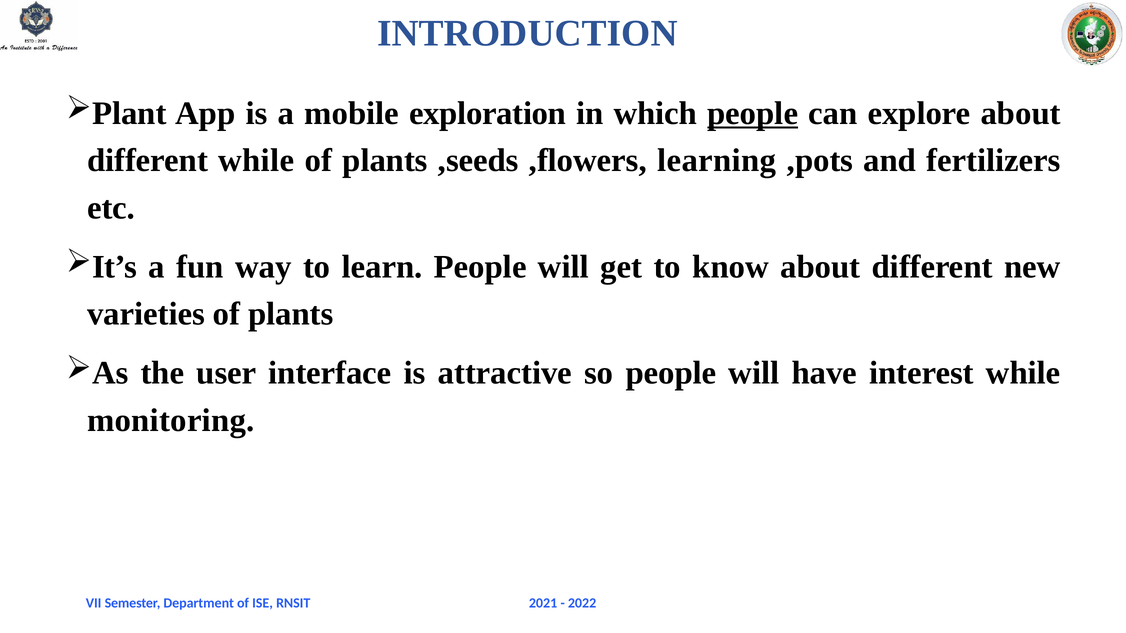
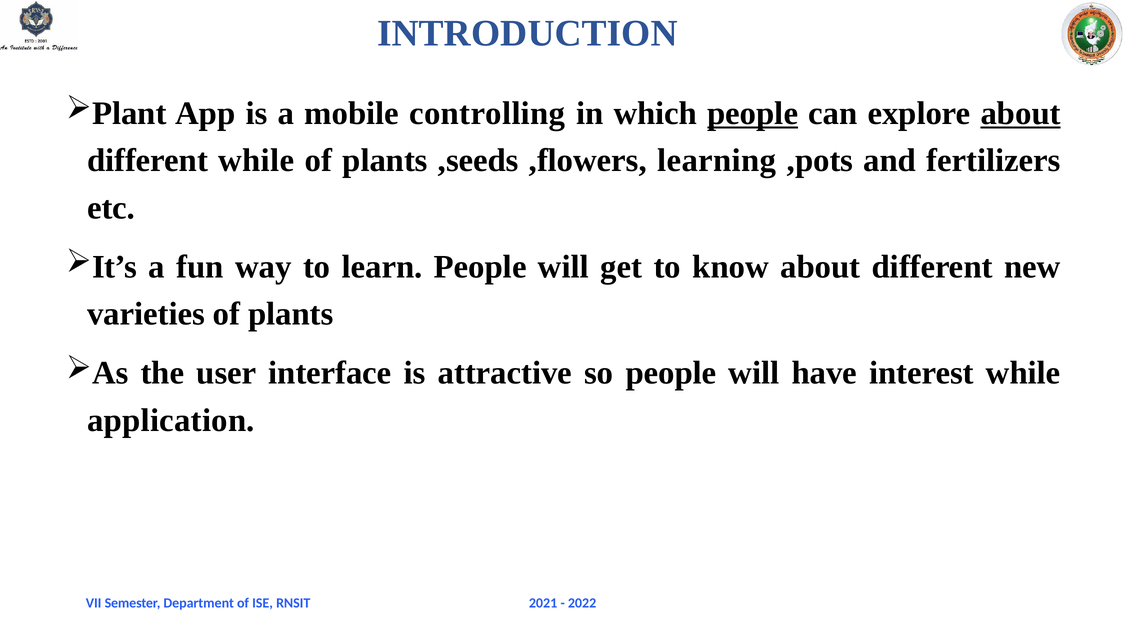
exploration: exploration -> controlling
about at (1021, 113) underline: none -> present
monitoring: monitoring -> application
